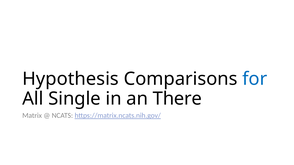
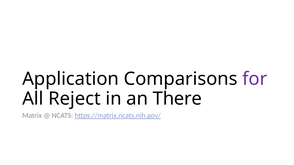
Hypothesis: Hypothesis -> Application
for colour: blue -> purple
Single: Single -> Reject
